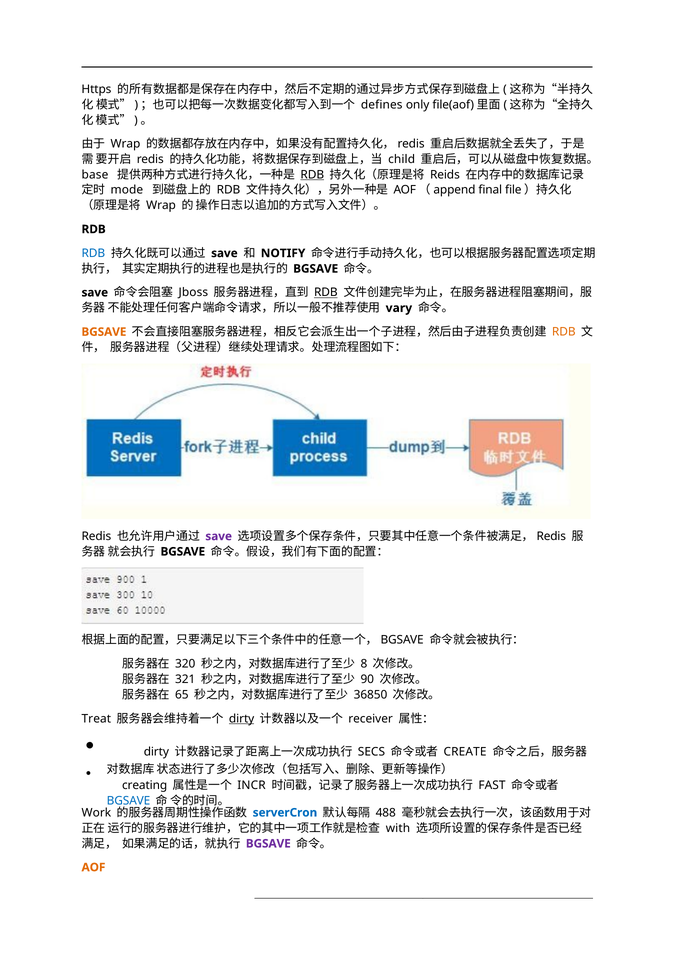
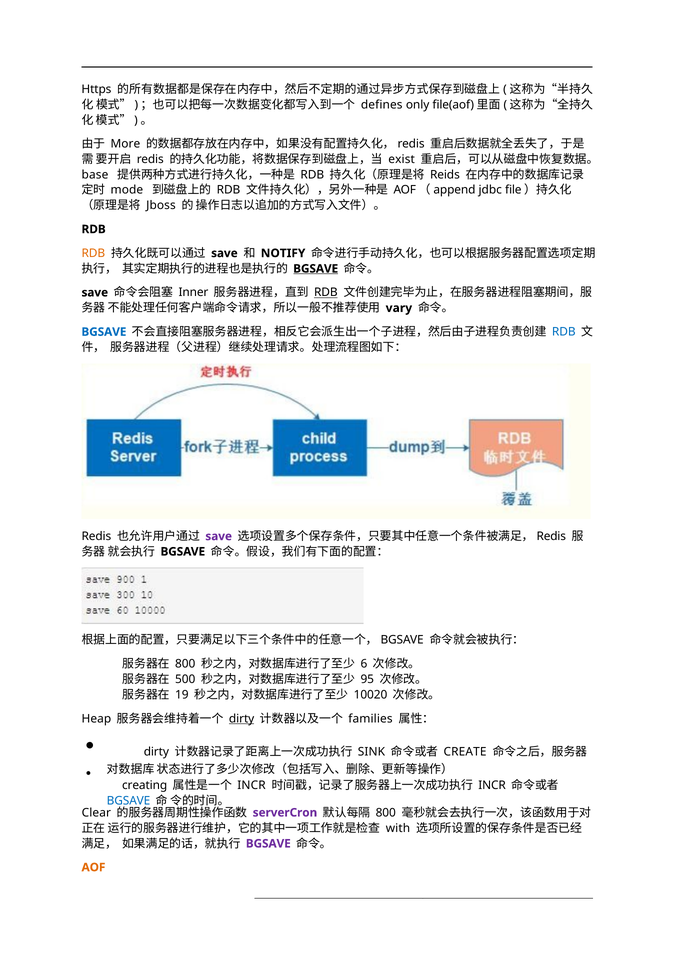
Wrap at (125, 144): Wrap -> More
child: child -> exist
RDB at (312, 175) underline: present -> none
final: final -> jdbc
Wrap at (161, 206): Wrap -> Jboss
RDB at (93, 253) colour: blue -> orange
BGSAVE at (316, 269) underline: none -> present
Jboss: Jboss -> Inner
BGSAVE at (104, 332) colour: orange -> blue
RDB at (564, 332) colour: orange -> blue
320 at (185, 664): 320 -> 800
8: 8 -> 6
321: 321 -> 500
90: 90 -> 95
65: 65 -> 19
36850: 36850 -> 10020
Treat: Treat -> Heap
receiver: receiver -> families
SECS: SECS -> SINK
FAST at (492, 786): FAST -> INCR
Work: Work -> Clear
serverCron colour: blue -> purple
488 at (386, 813): 488 -> 800
